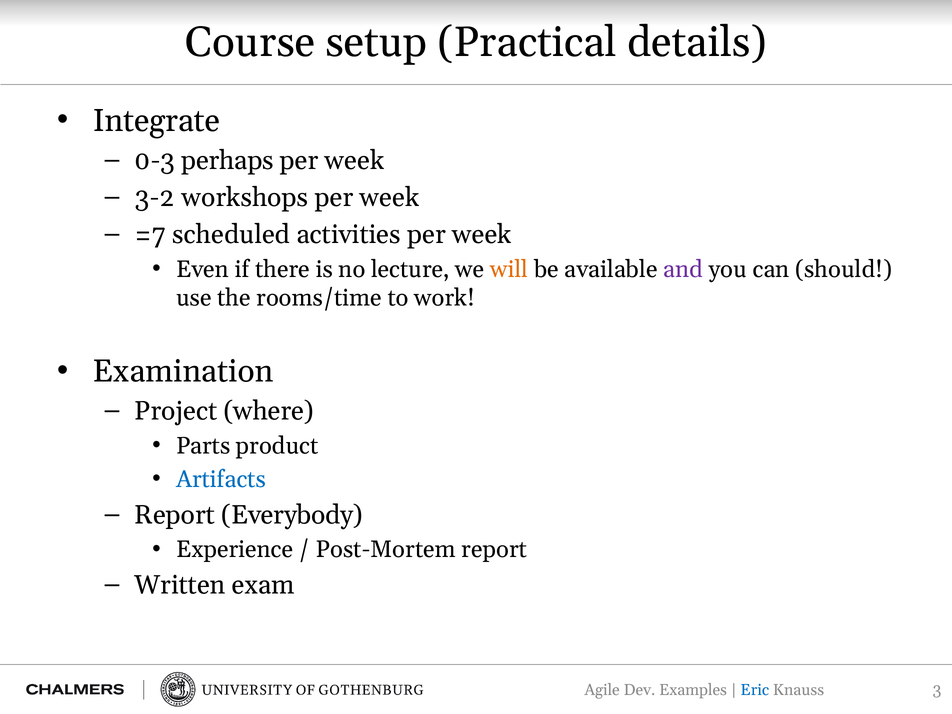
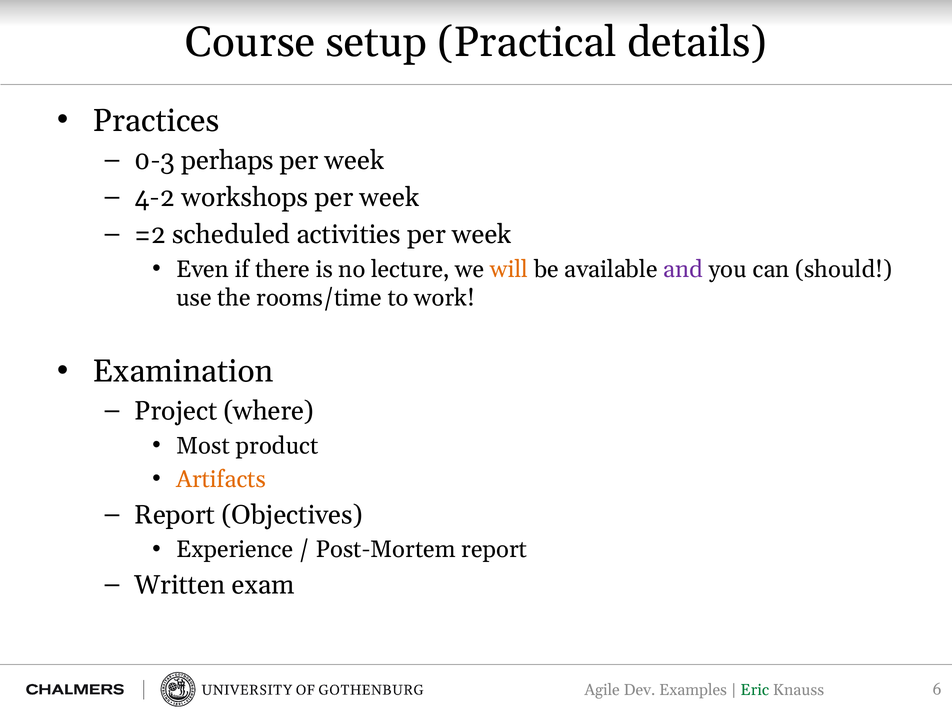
Integrate: Integrate -> Practices
3-2: 3-2 -> 4-2
=7: =7 -> =2
Parts: Parts -> Most
Artifacts colour: blue -> orange
Everybody: Everybody -> Objectives
Eric colour: blue -> green
3: 3 -> 6
